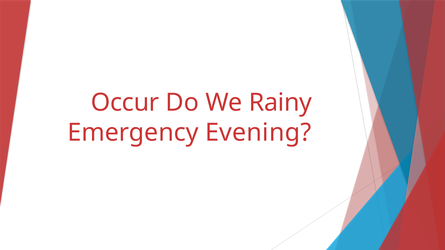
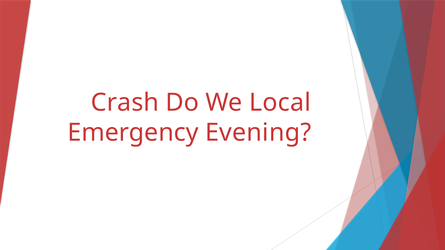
Occur: Occur -> Crash
Rainy: Rainy -> Local
